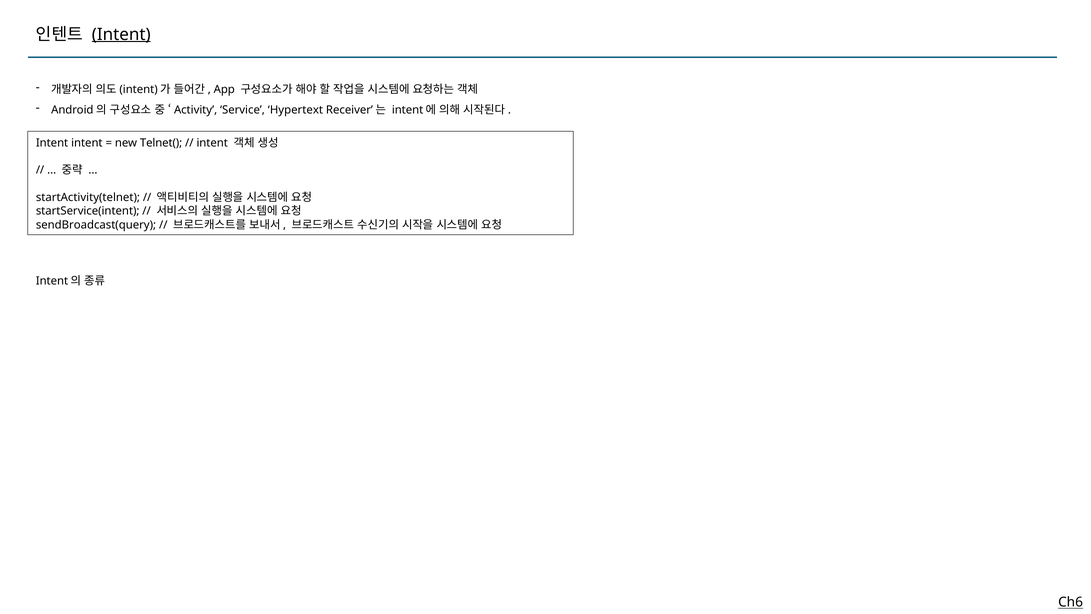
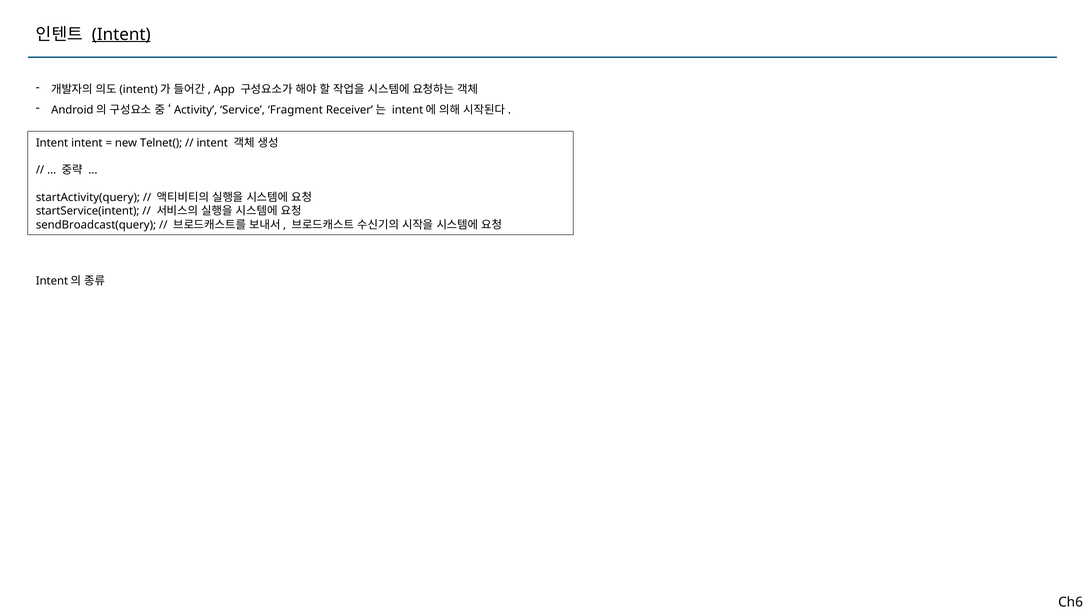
Hypertext: Hypertext -> Fragment
startActivity(telnet: startActivity(telnet -> startActivity(query
Ch6 underline: present -> none
